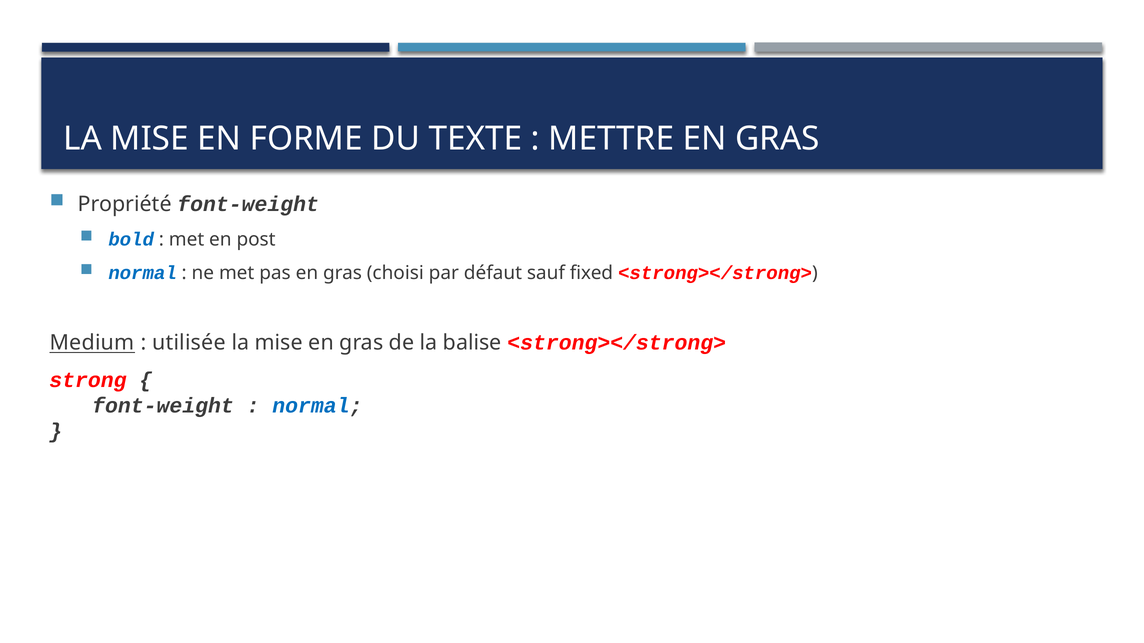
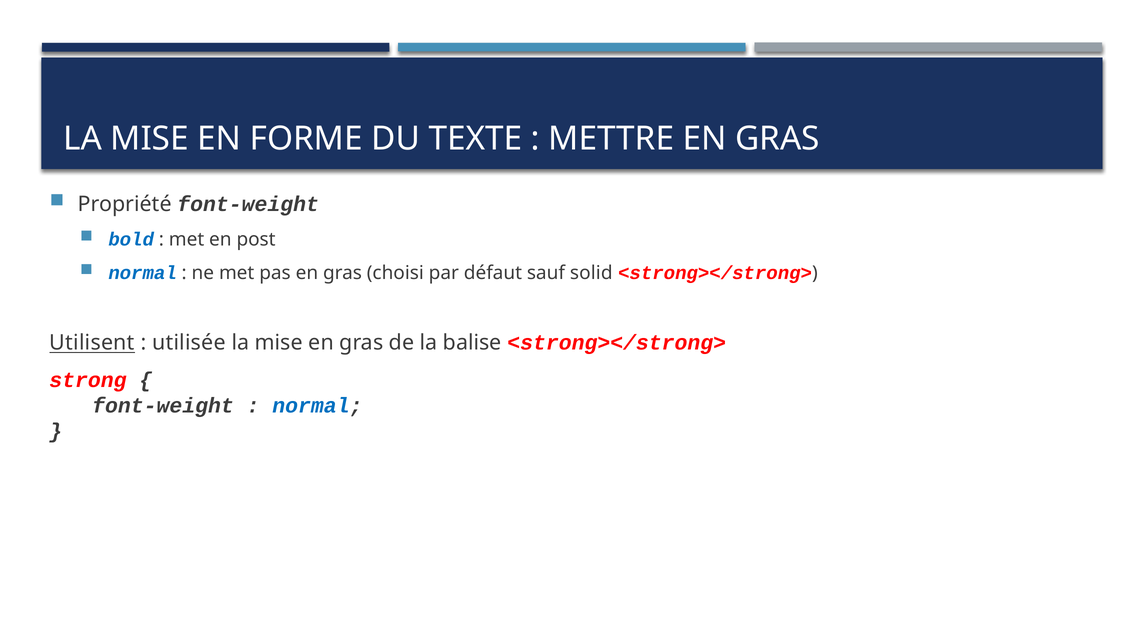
fixed: fixed -> solid
Medium: Medium -> Utilisent
